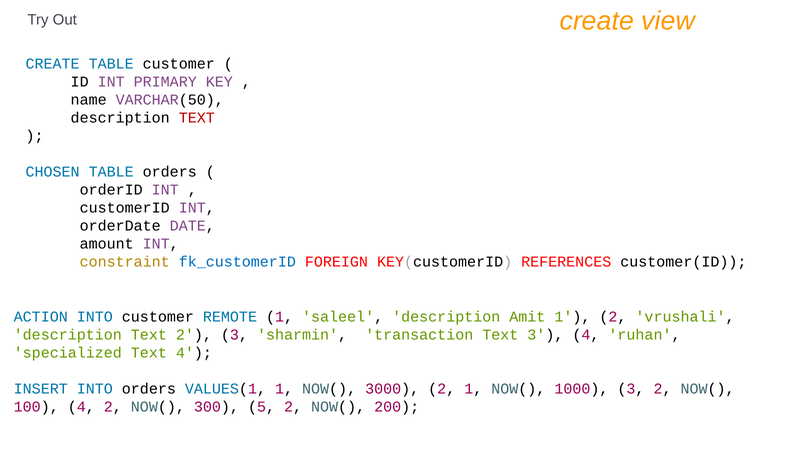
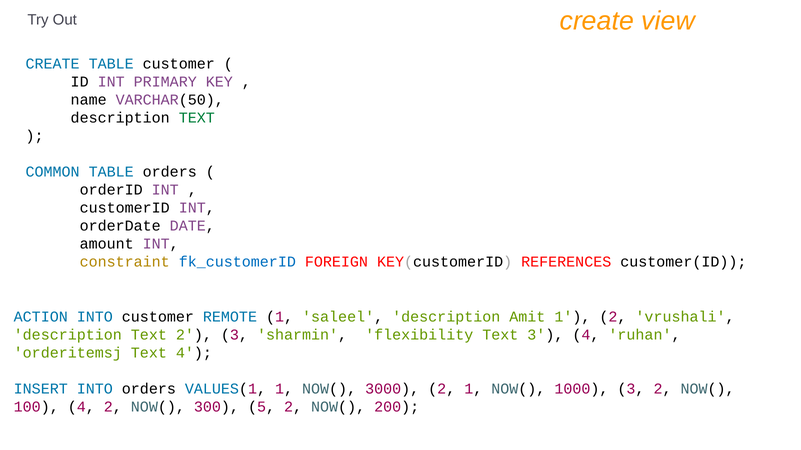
TEXT at (197, 118) colour: red -> green
CHOSEN: CHOSEN -> COMMON
transaction: transaction -> flexibility
specialized: specialized -> orderitemsj
